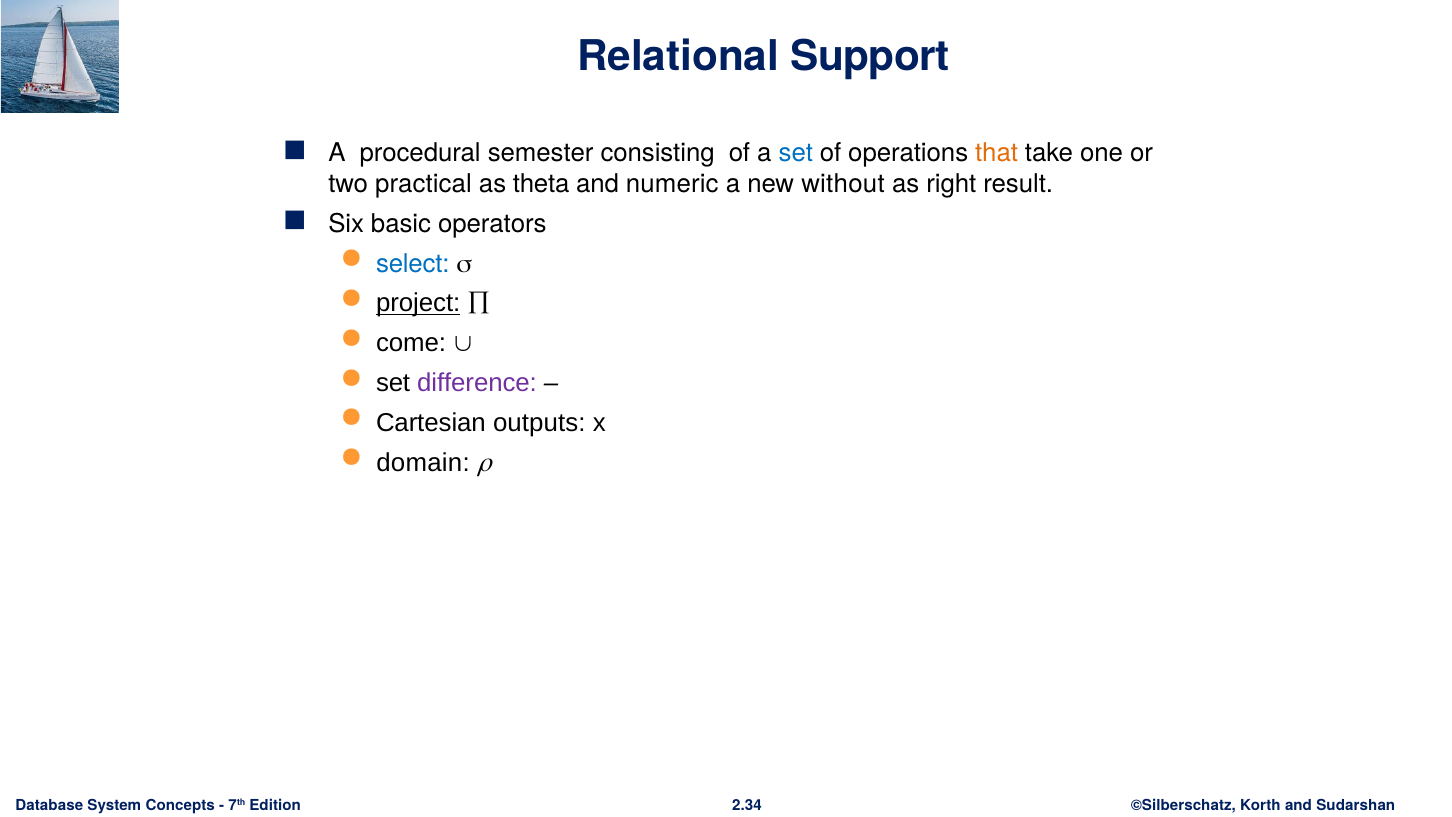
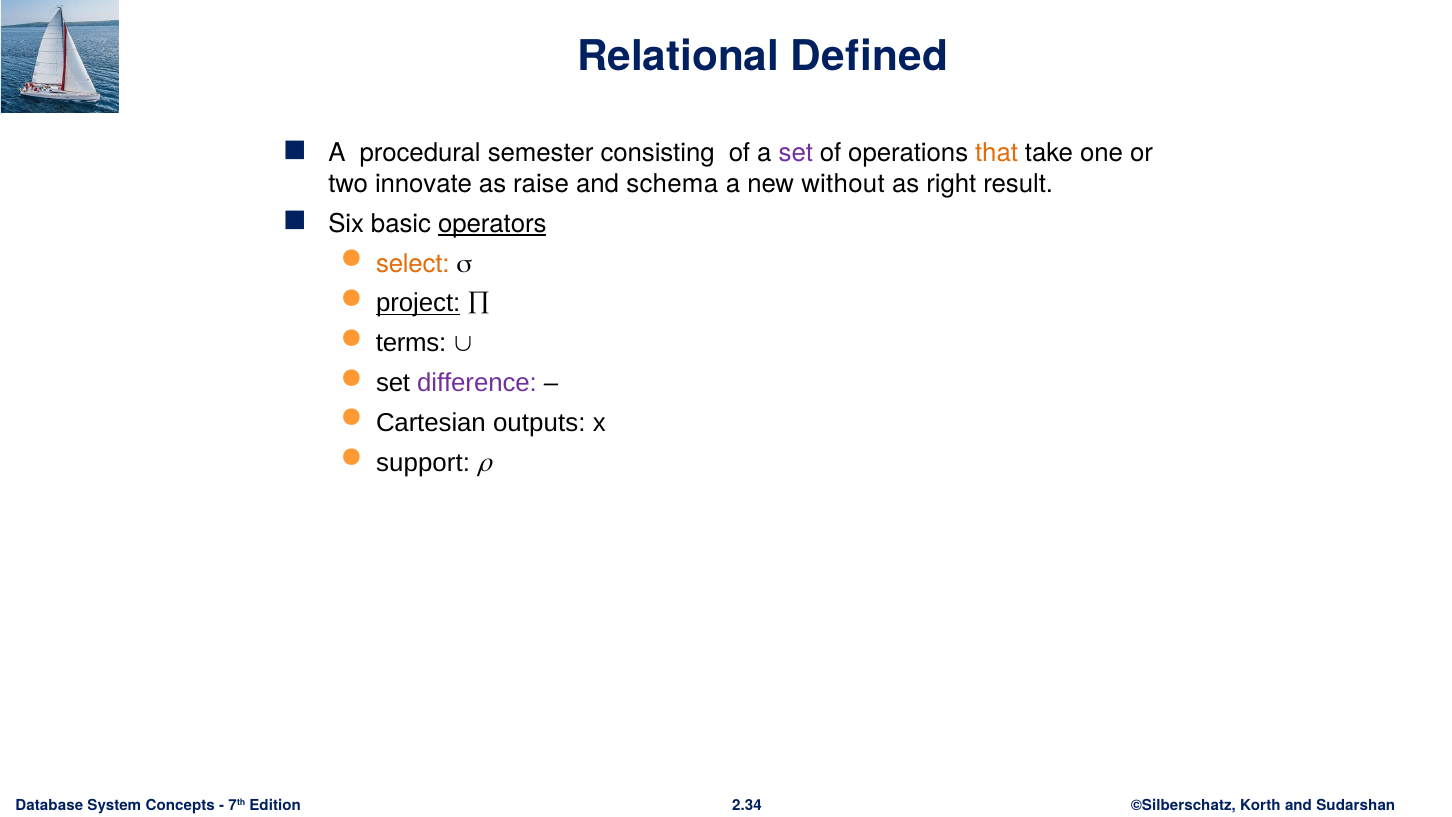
Support: Support -> Defined
set at (796, 153) colour: blue -> purple
practical: practical -> innovate
theta: theta -> raise
numeric: numeric -> schema
operators underline: none -> present
select colour: blue -> orange
come: come -> terms
domain: domain -> support
